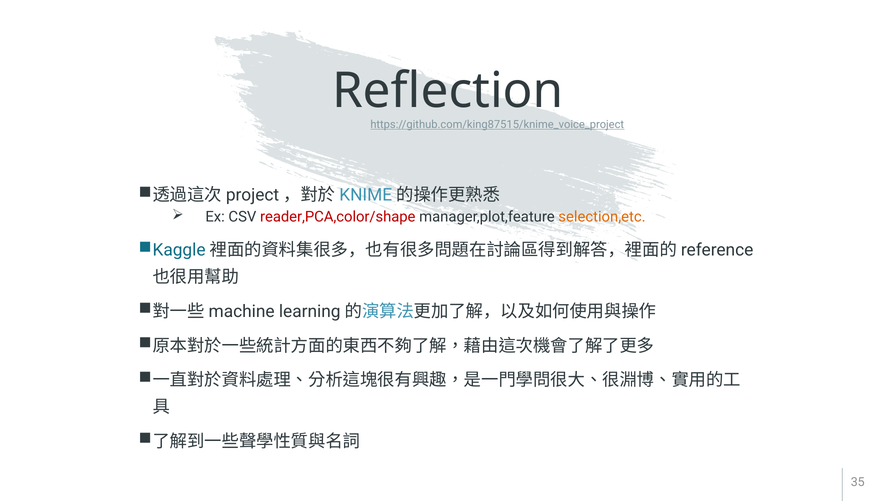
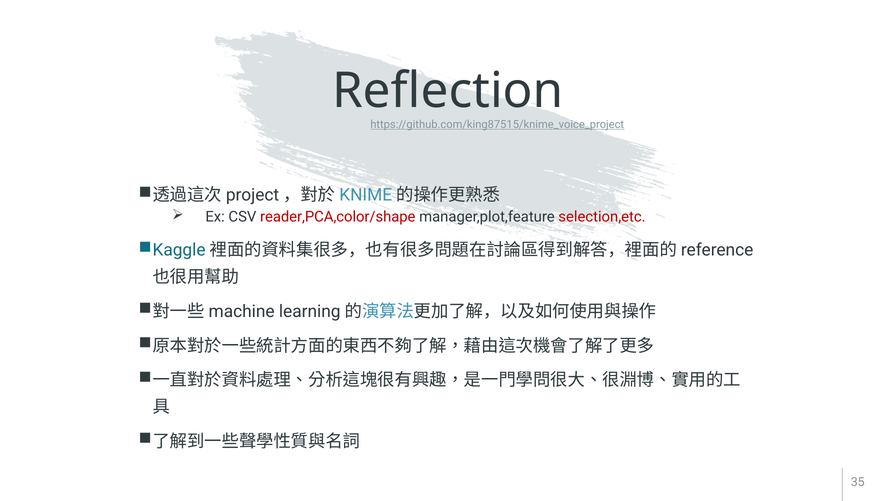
selection,etc colour: orange -> red
